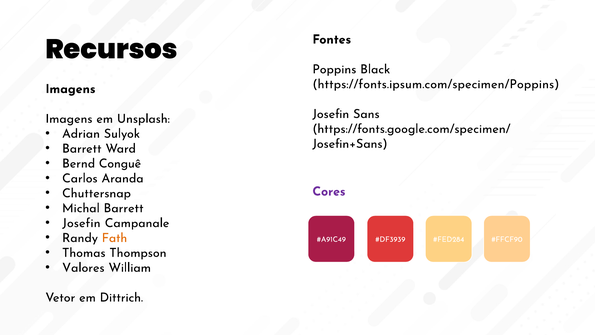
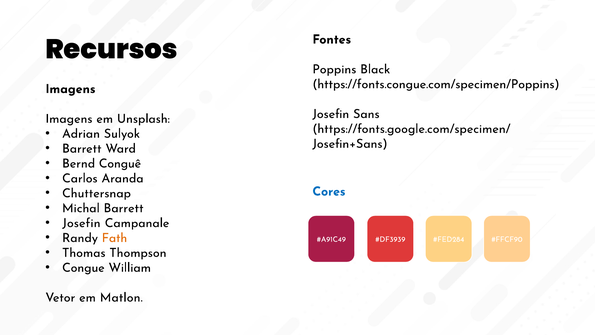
https://fonts.ipsum.com/specimen/Poppins: https://fonts.ipsum.com/specimen/Poppins -> https://fonts.congue.com/specimen/Poppins
Cores colour: purple -> blue
Valores: Valores -> Congue
Dittrich: Dittrich -> Matlon
